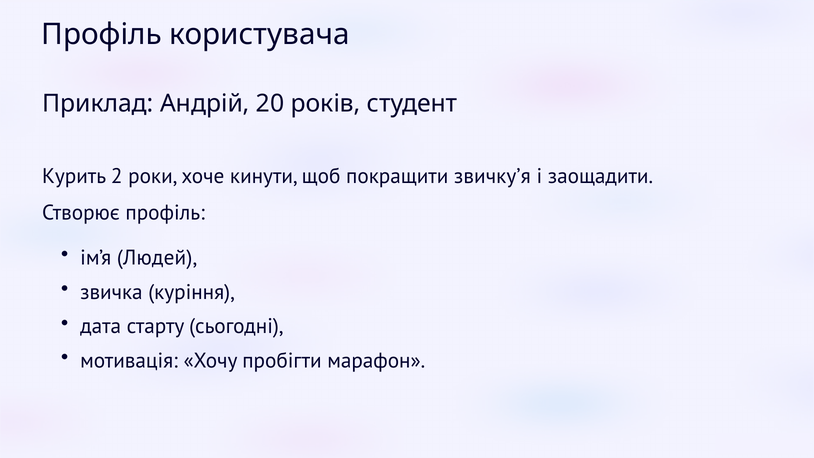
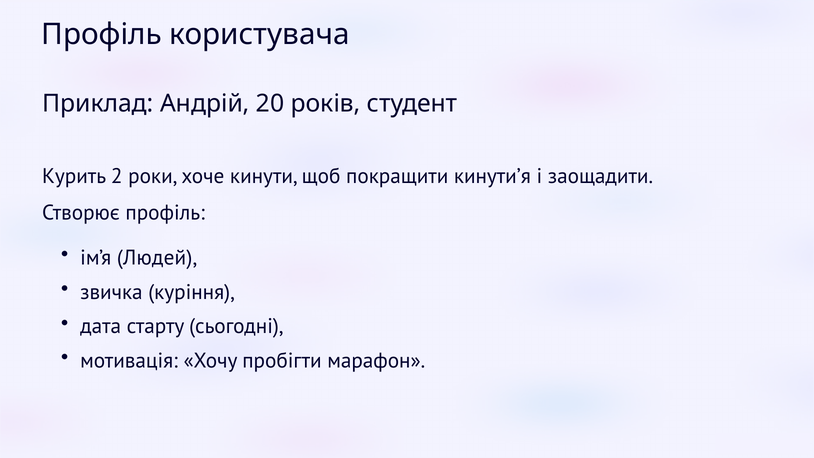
звичку’я: звичку’я -> кинути’я
